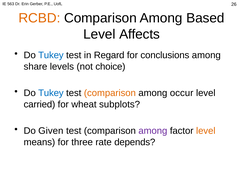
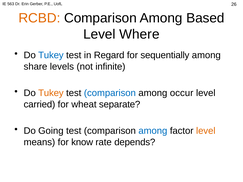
Affects: Affects -> Where
conclusions: conclusions -> sequentially
choice: choice -> infinite
Tukey at (51, 93) colour: blue -> orange
comparison at (110, 93) colour: orange -> blue
subplots: subplots -> separate
Given: Given -> Going
among at (153, 131) colour: purple -> blue
three: three -> know
